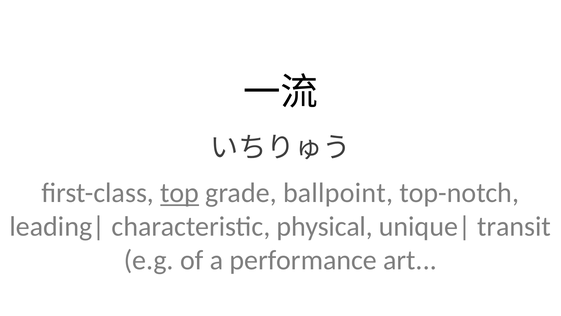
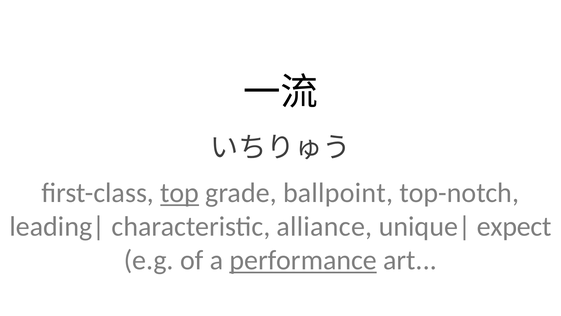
physical: physical -> alliance
transit: transit -> expect
performance underline: none -> present
